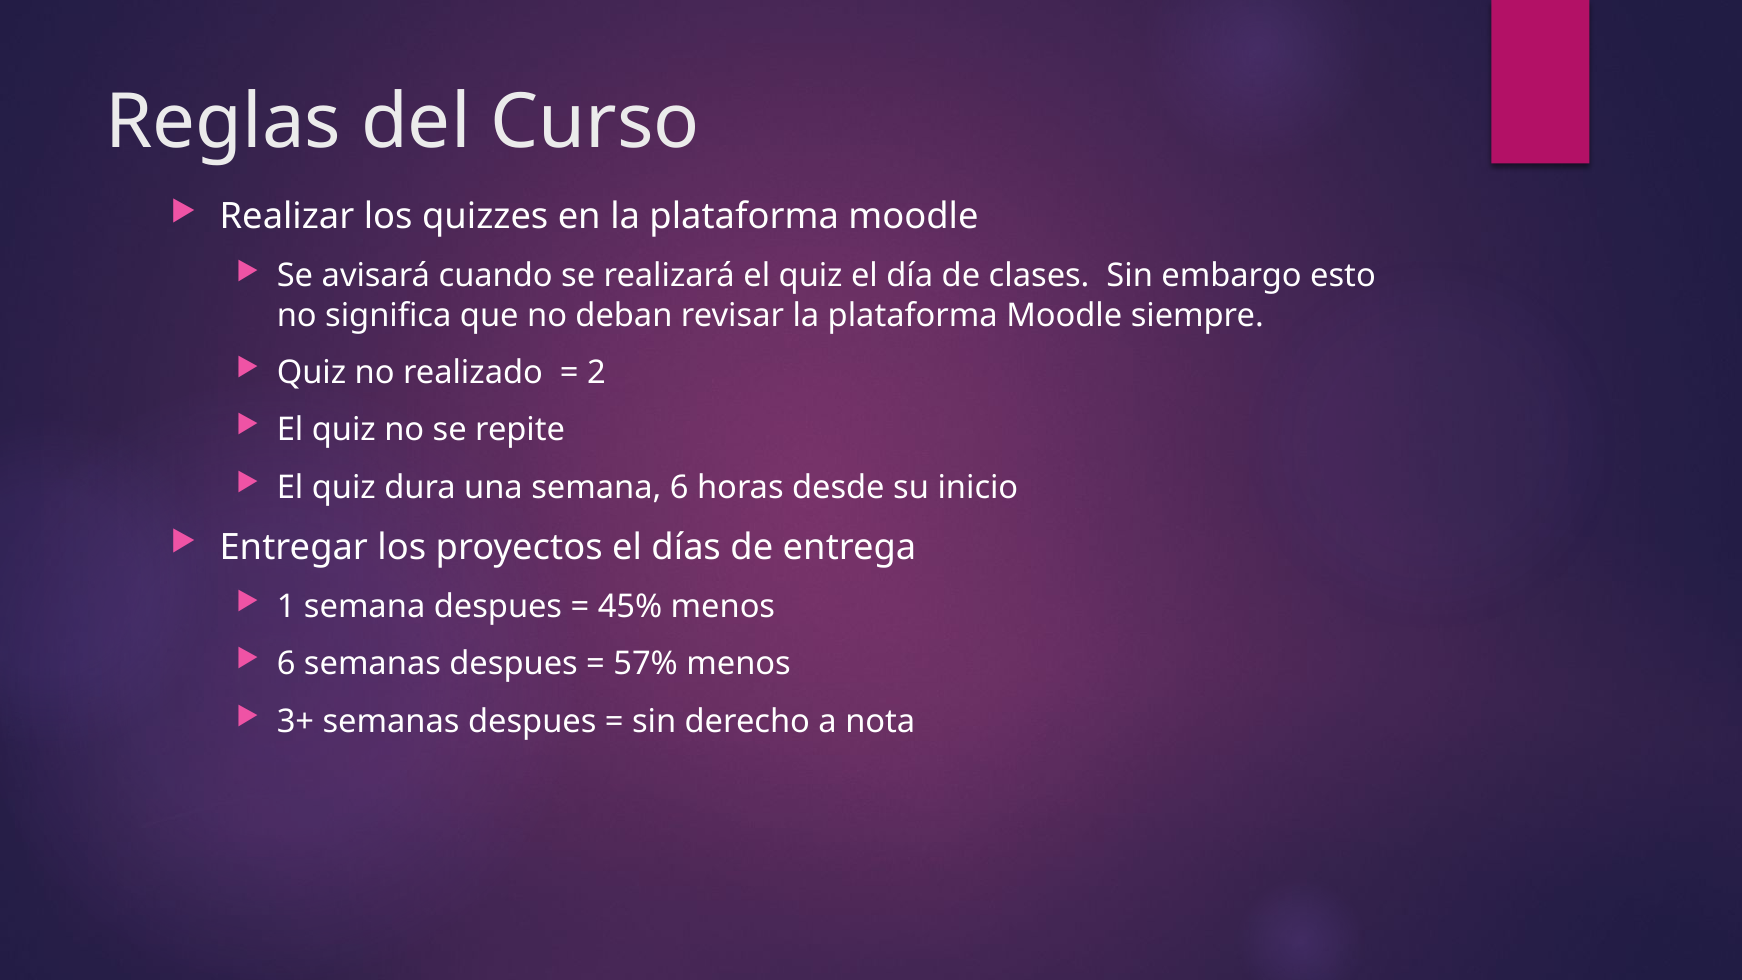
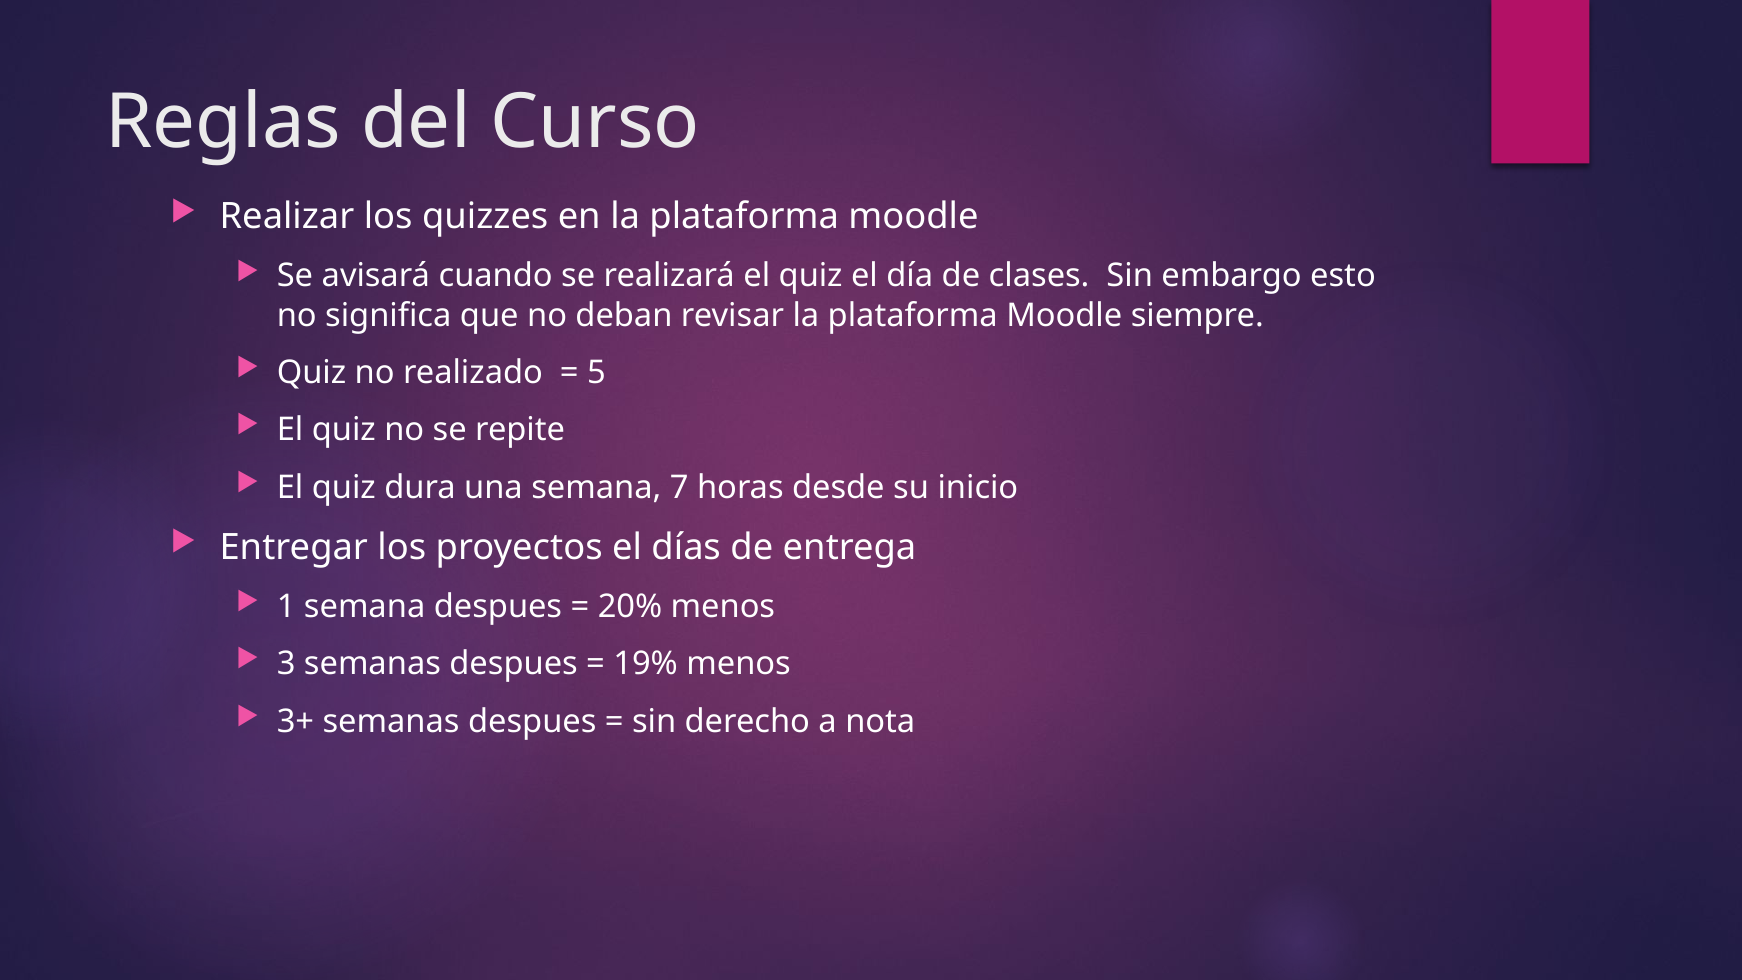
2: 2 -> 5
semana 6: 6 -> 7
45%: 45% -> 20%
6 at (286, 664): 6 -> 3
57%: 57% -> 19%
